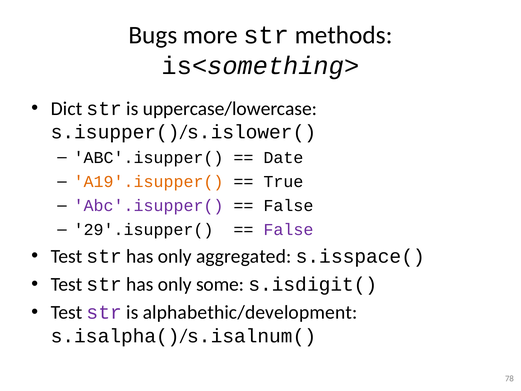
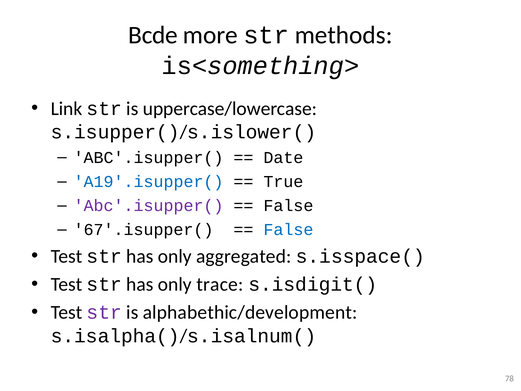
Bugs: Bugs -> Bcde
Dict: Dict -> Link
A19'.isupper( colour: orange -> blue
29'.isupper(: 29'.isupper( -> 67'.isupper(
False at (288, 230) colour: purple -> blue
some: some -> trace
